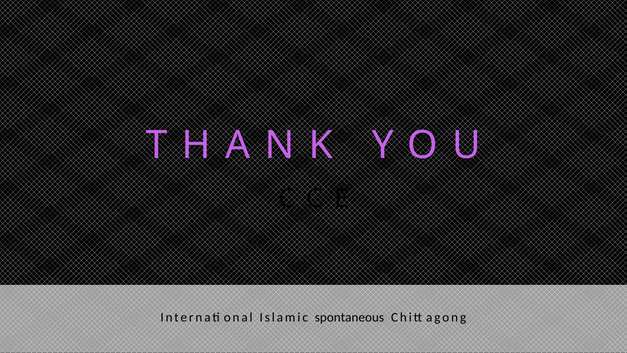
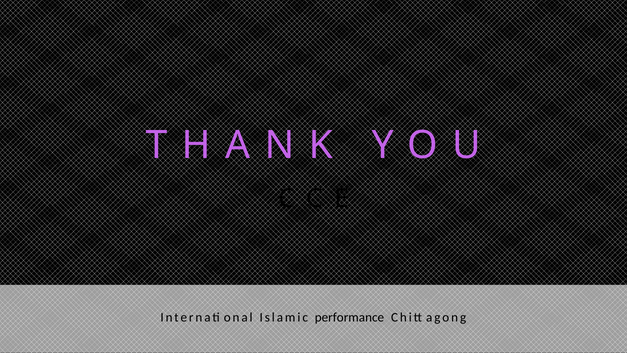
spontaneous: spontaneous -> performance
